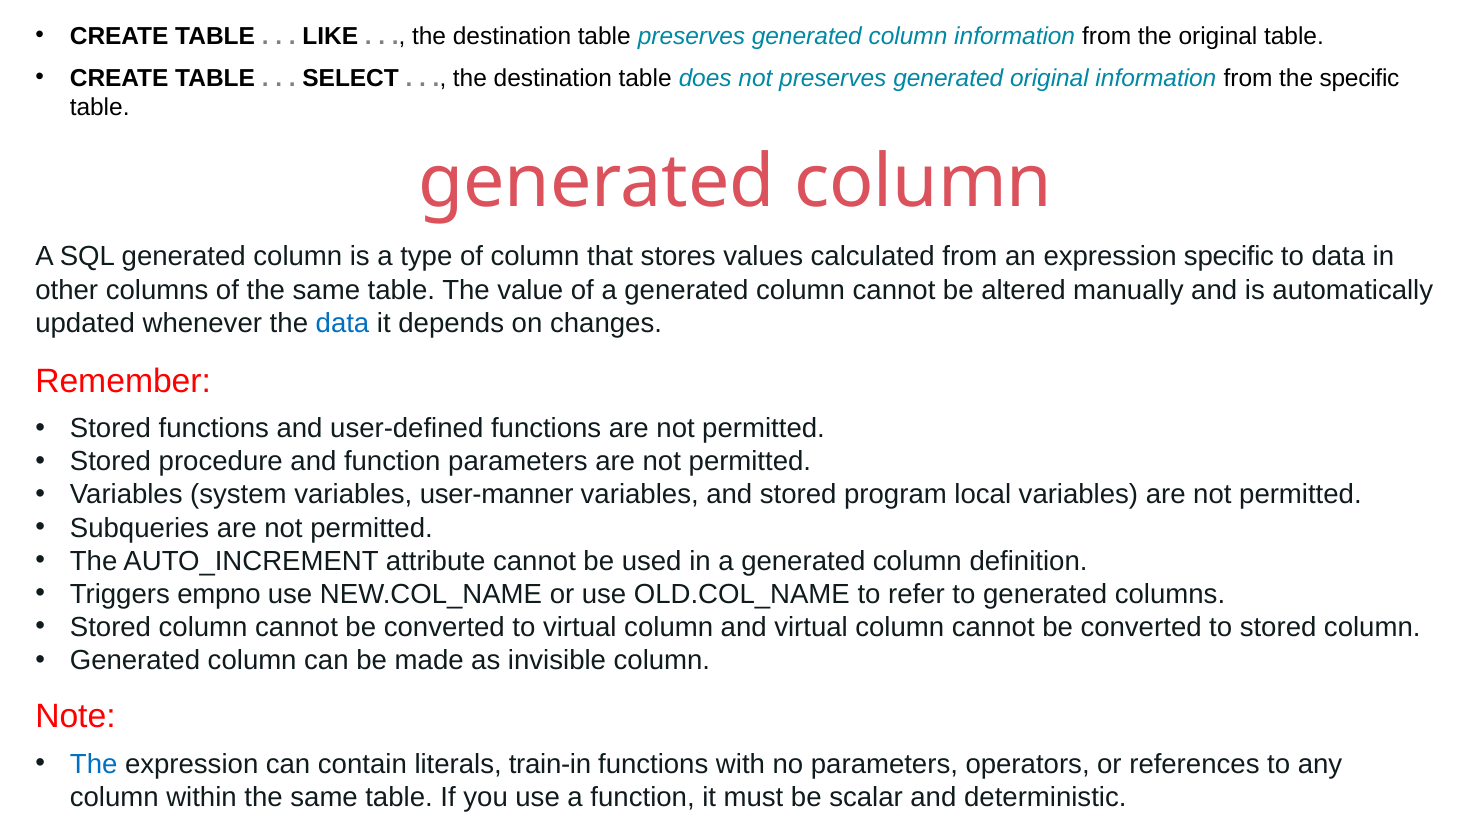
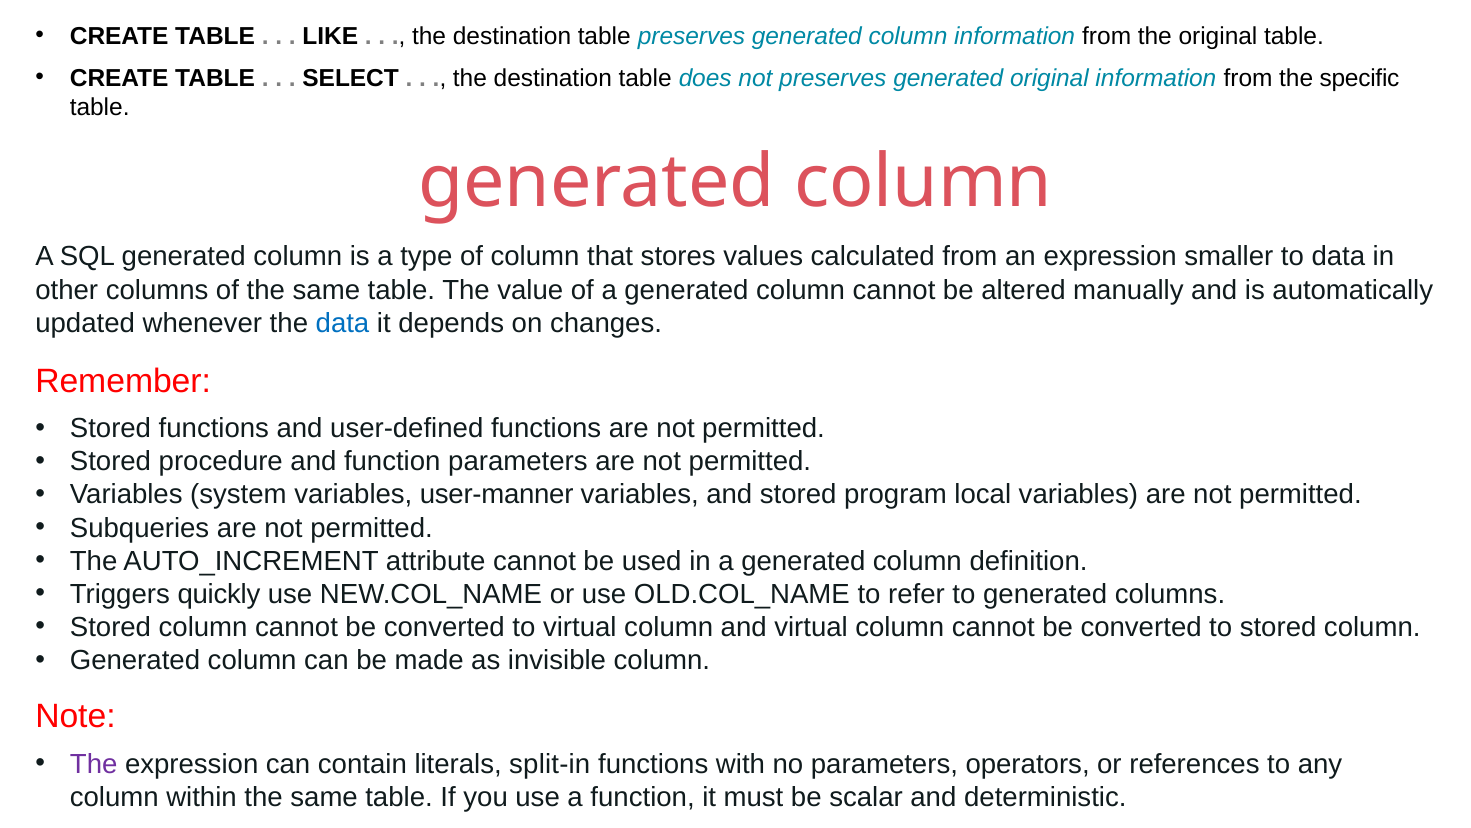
expression specific: specific -> smaller
empno: empno -> quickly
The at (94, 764) colour: blue -> purple
train-in: train-in -> split-in
